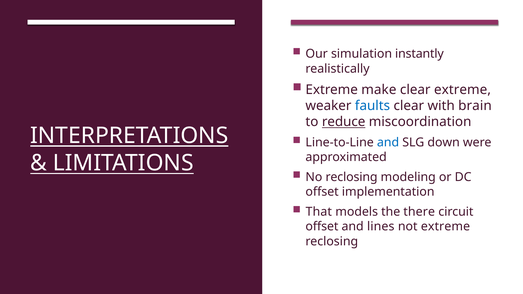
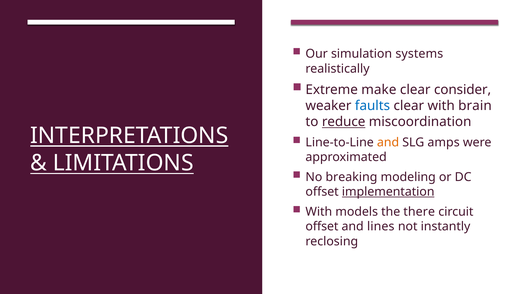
instantly: instantly -> systems
clear extreme: extreme -> consider
and at (388, 142) colour: blue -> orange
down: down -> amps
No reclosing: reclosing -> breaking
implementation underline: none -> present
That at (319, 212): That -> With
not extreme: extreme -> instantly
